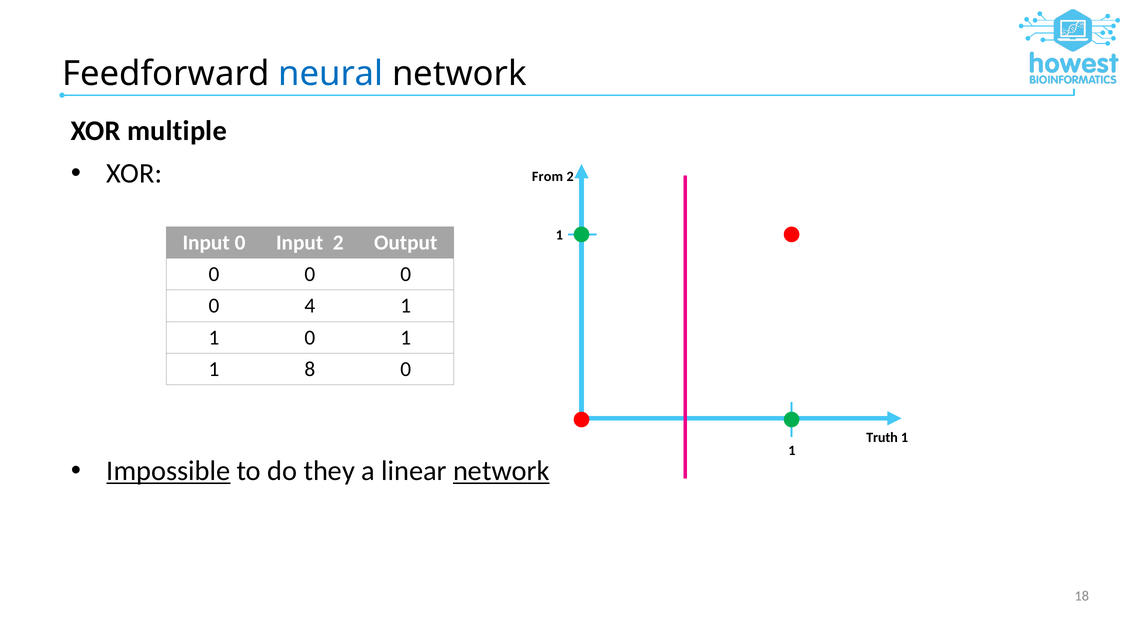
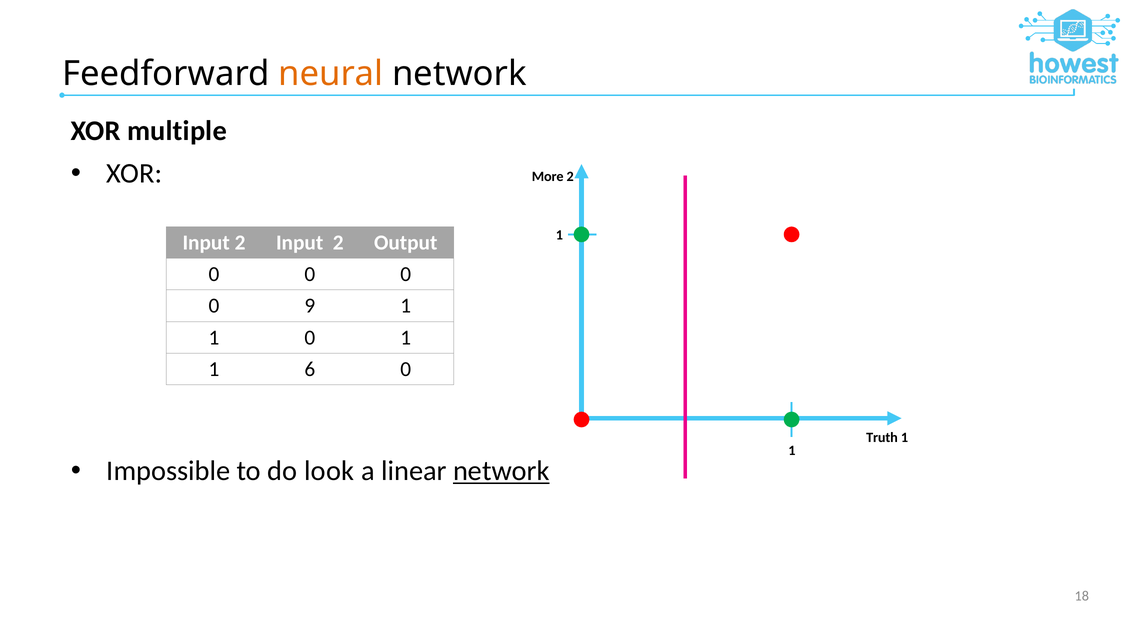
neural colour: blue -> orange
From: From -> More
0 at (240, 243): 0 -> 2
4: 4 -> 9
8: 8 -> 6
Impossible underline: present -> none
they: they -> look
